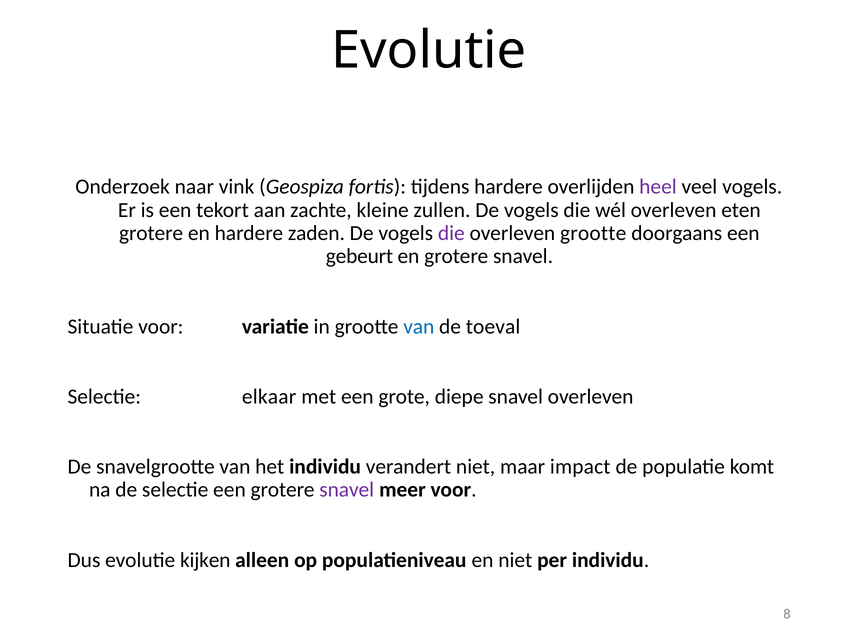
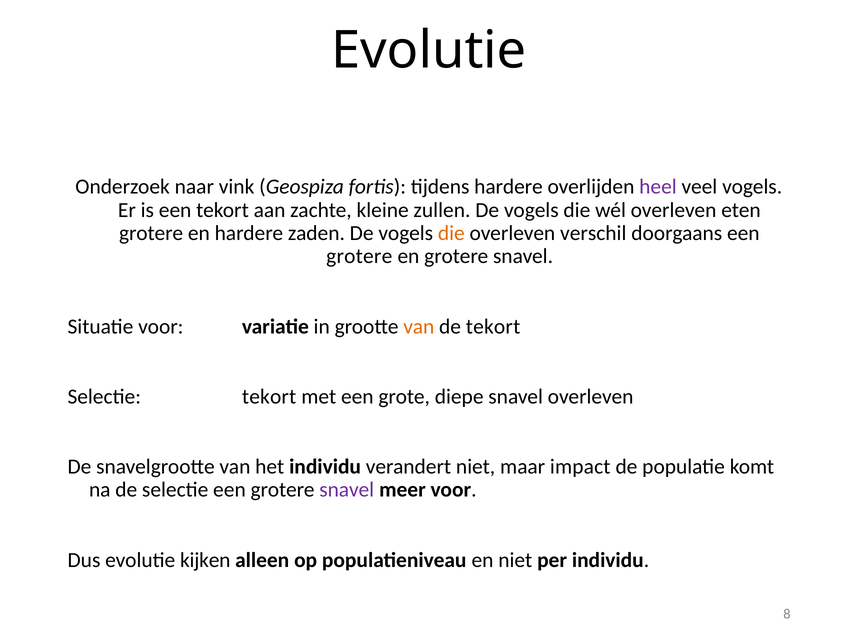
die at (451, 233) colour: purple -> orange
overleven grootte: grootte -> verschil
gebeurt at (359, 257): gebeurt -> grotere
van at (419, 327) colour: blue -> orange
de toeval: toeval -> tekort
Selectie elkaar: elkaar -> tekort
